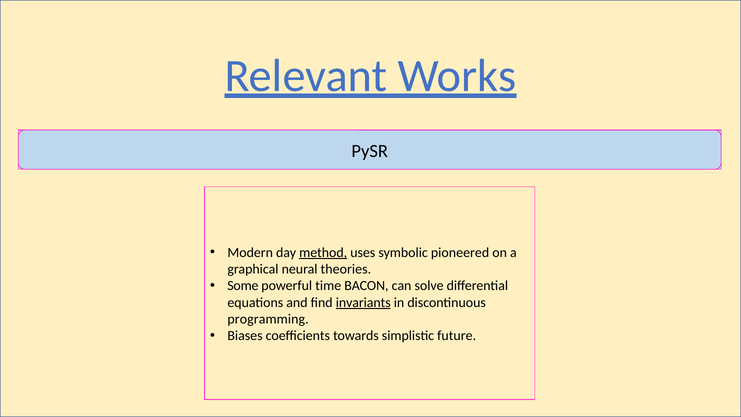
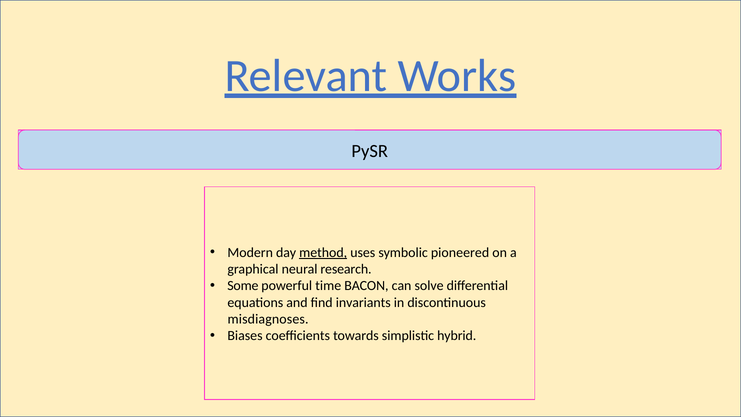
neural theories: theories -> research
invariants underline: present -> none
programming: programming -> misdiagnoses
future: future -> hybrid
